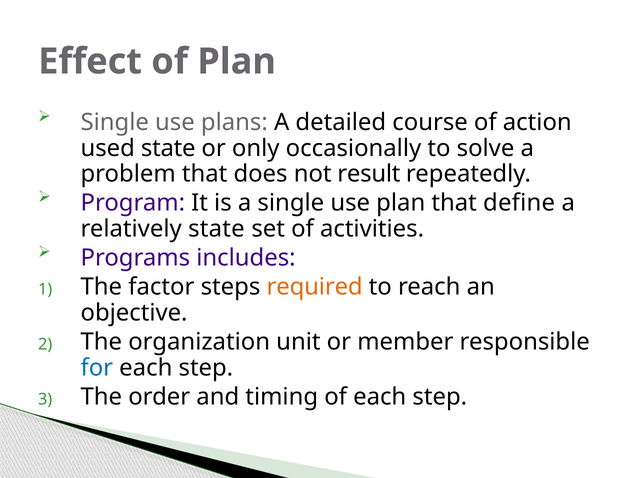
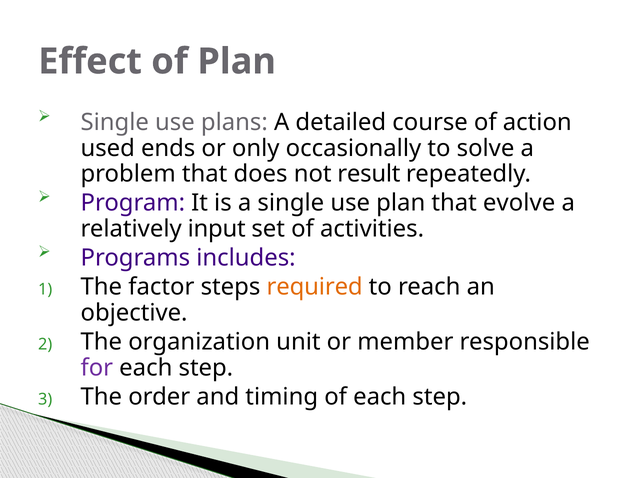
used state: state -> ends
define: define -> evolve
relatively state: state -> input
for colour: blue -> purple
